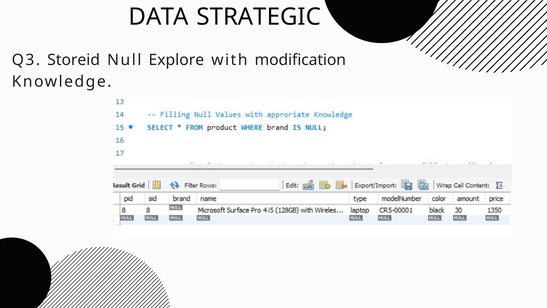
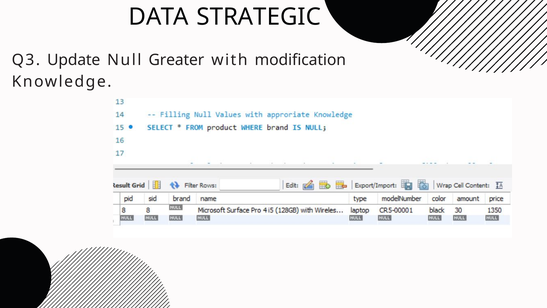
Storeid: Storeid -> Update
Explore: Explore -> Greater
